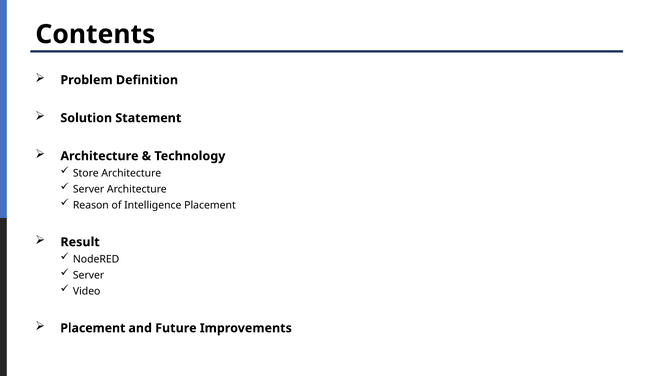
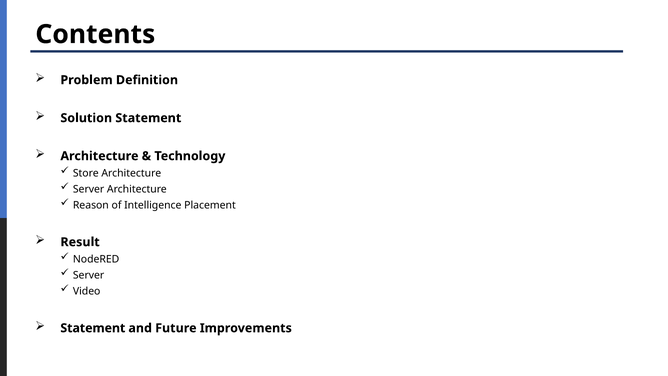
Placement at (93, 328): Placement -> Statement
